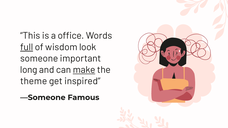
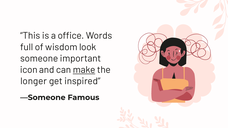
full underline: present -> none
long: long -> icon
theme: theme -> longer
